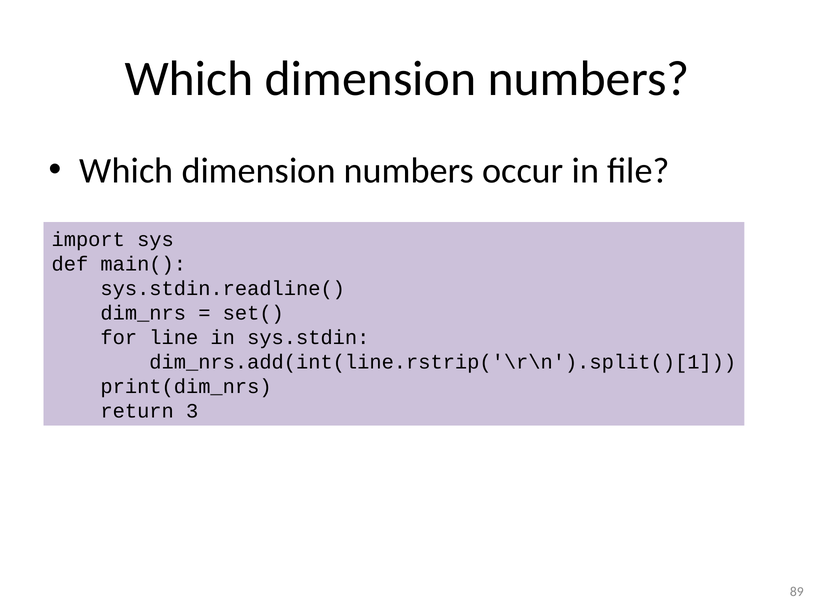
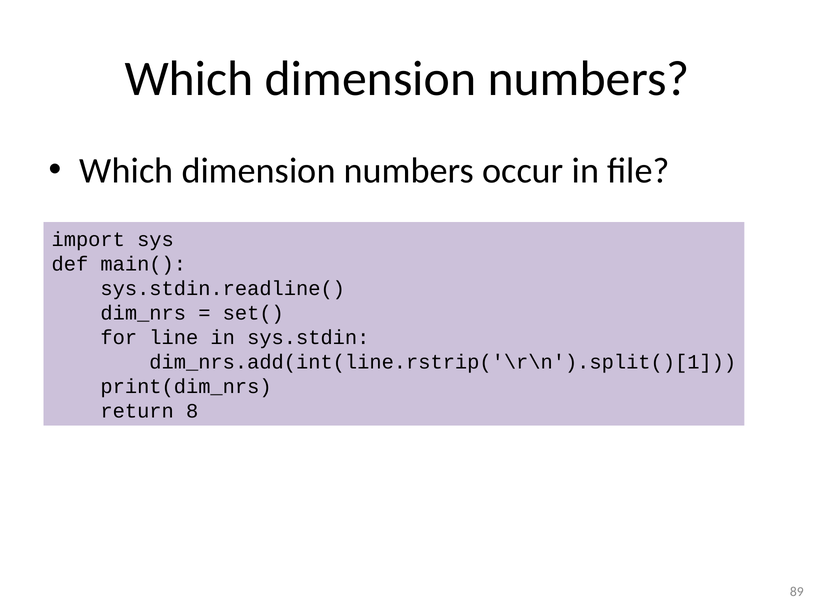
3: 3 -> 8
